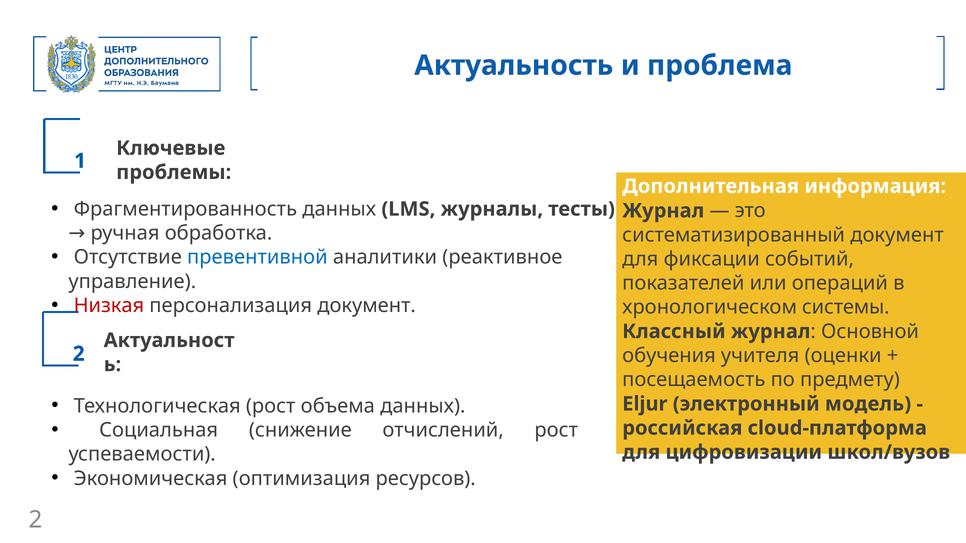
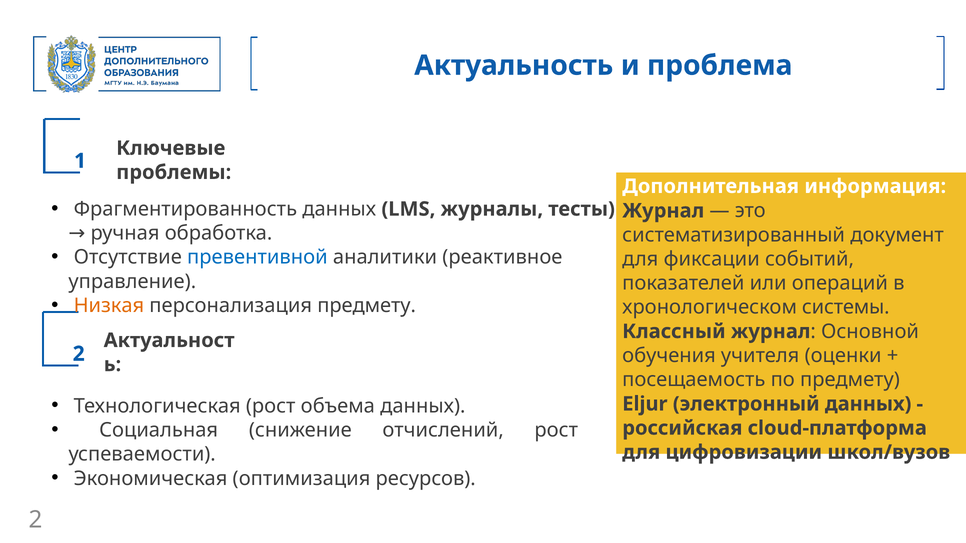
Низкая colour: red -> orange
персонализация документ: документ -> предмету
электронный модель: модель -> данных
